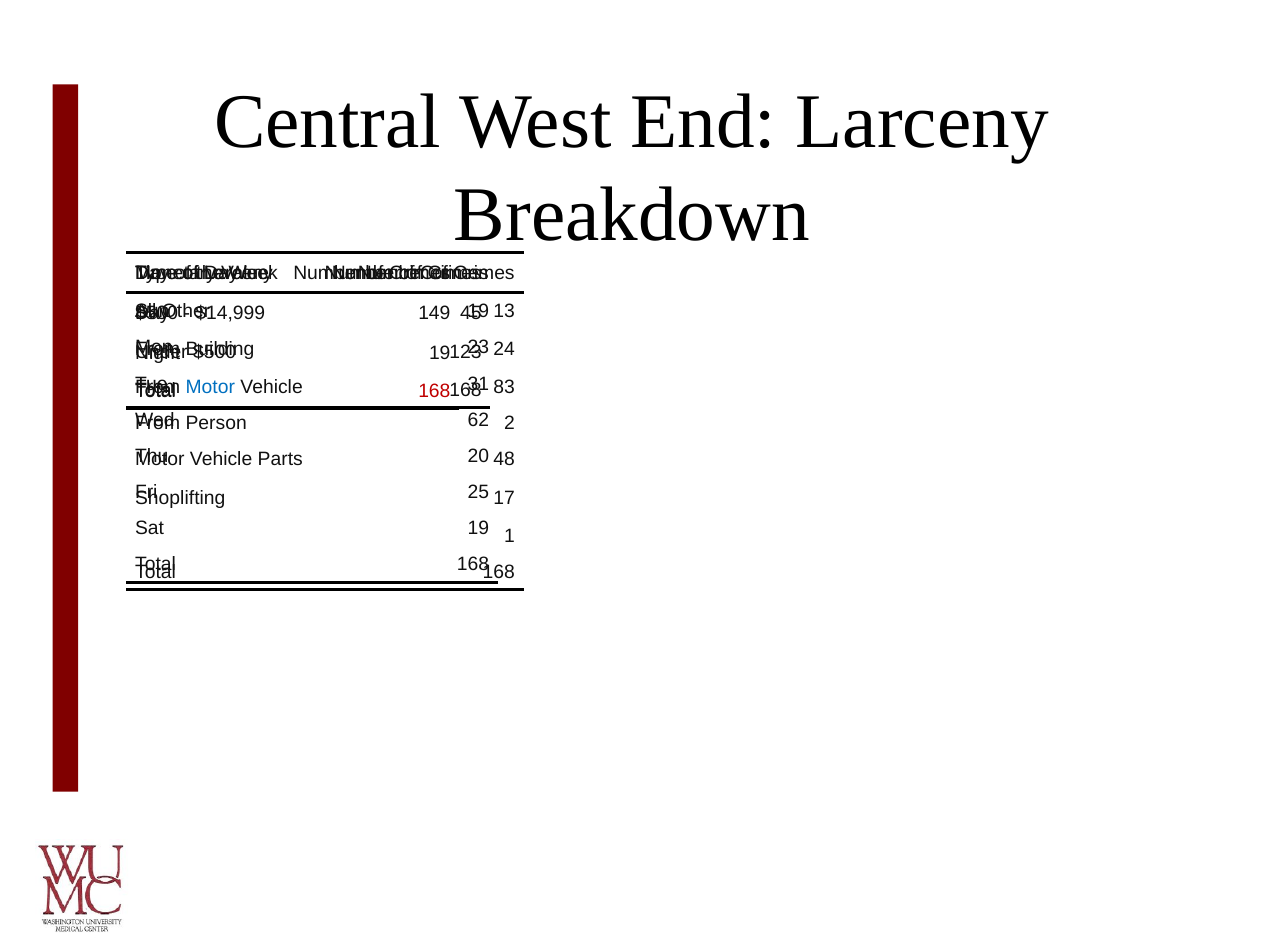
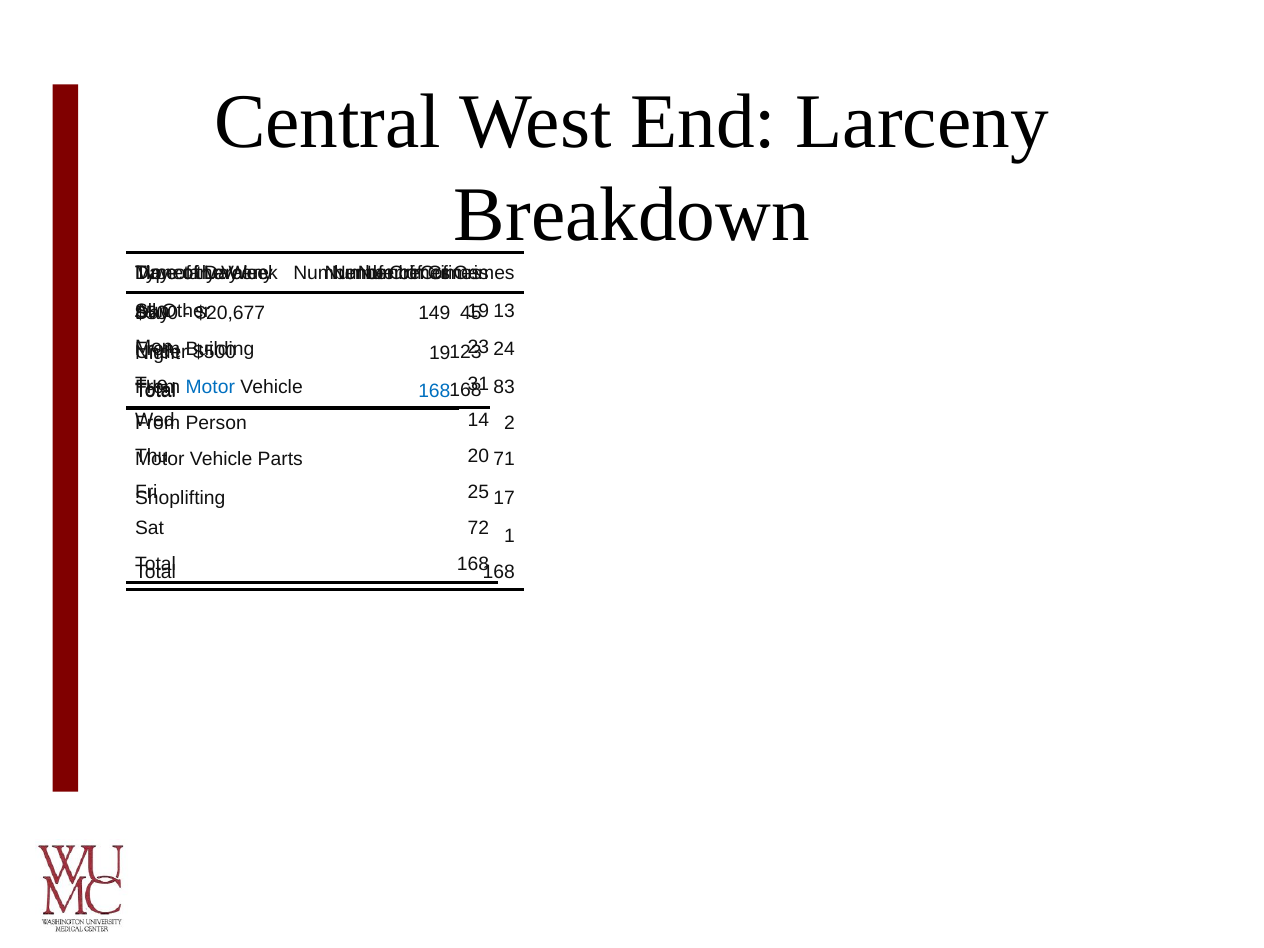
$14,999: $14,999 -> $20,677
168 at (434, 391) colour: red -> blue
62: 62 -> 14
48: 48 -> 71
Sat 19: 19 -> 72
